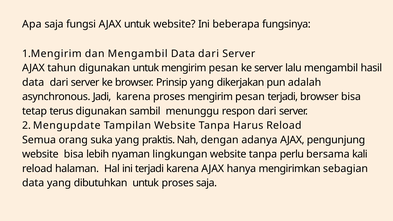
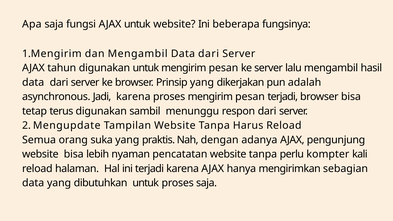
lingkungan: lingkungan -> pencatatan
bersama: bersama -> kompter
